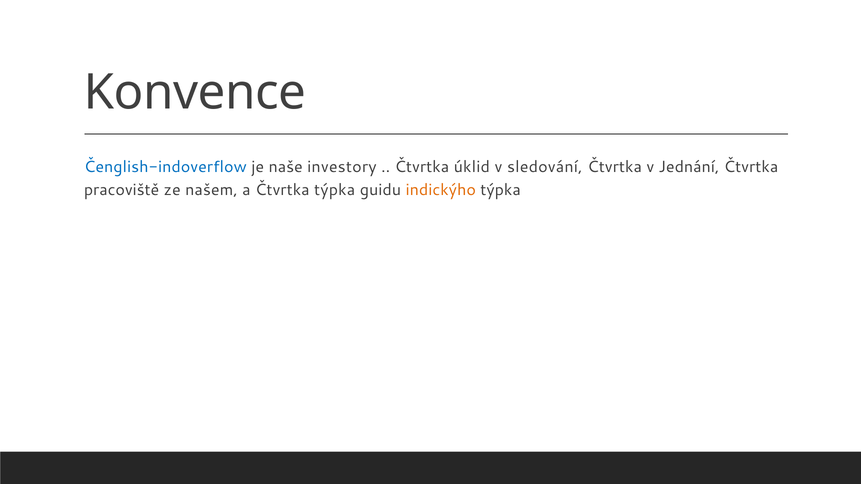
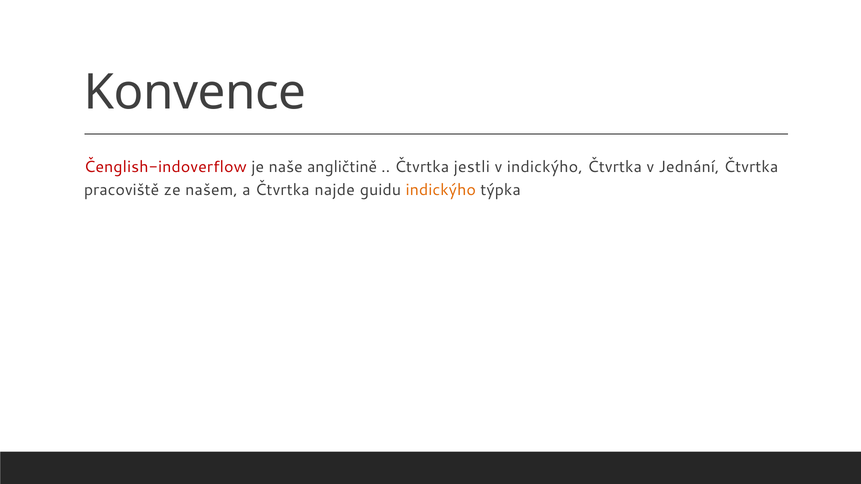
Čenglish-indoverflow colour: blue -> red
investory: investory -> angličtině
úklid: úklid -> jestli
v sledování: sledování -> indickýho
Čtvrtka týpka: týpka -> najde
